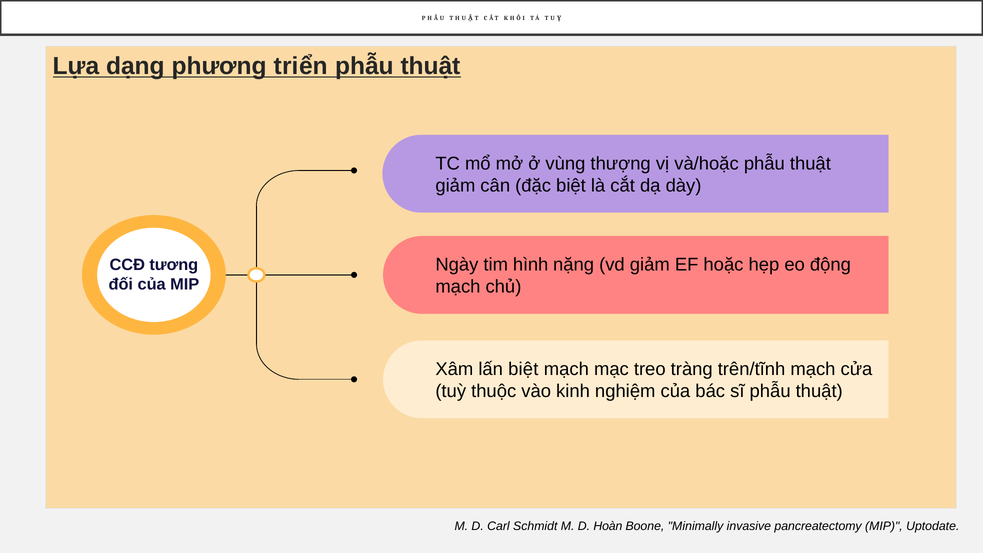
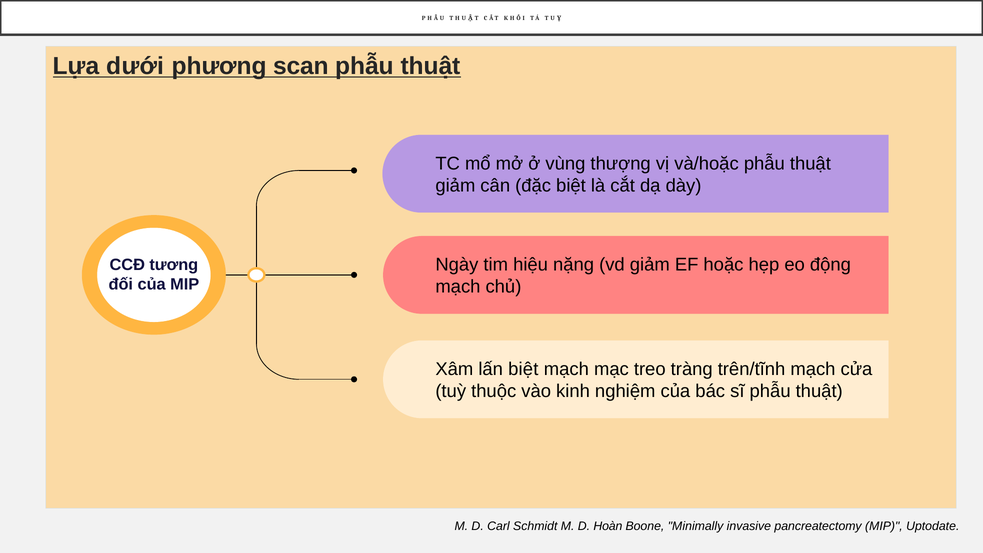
dạng: dạng -> dưới
triển: triển -> scan
hình: hình -> hiệu
